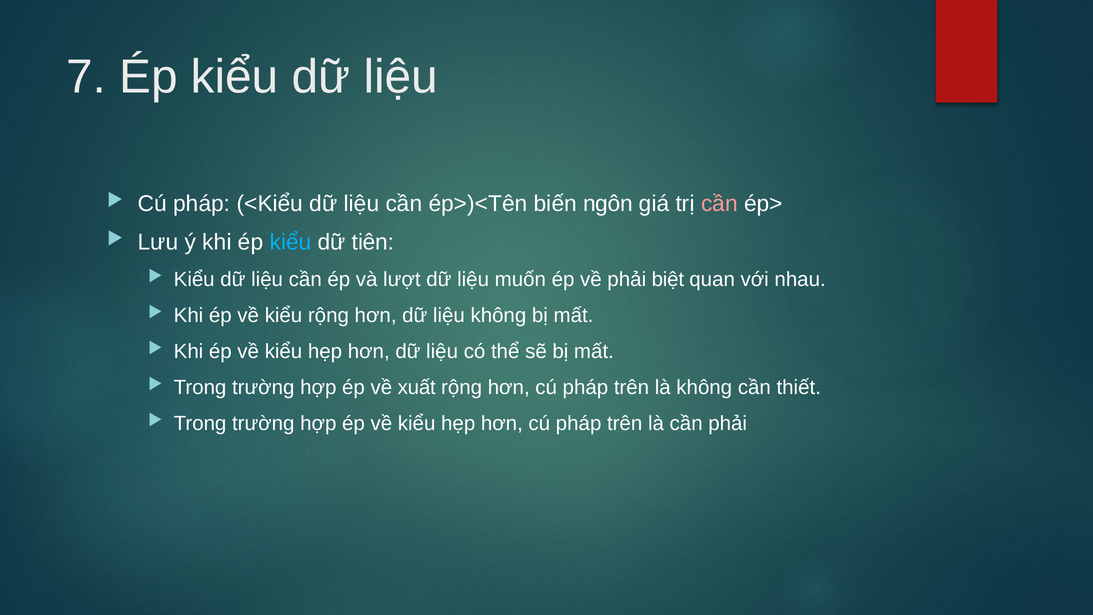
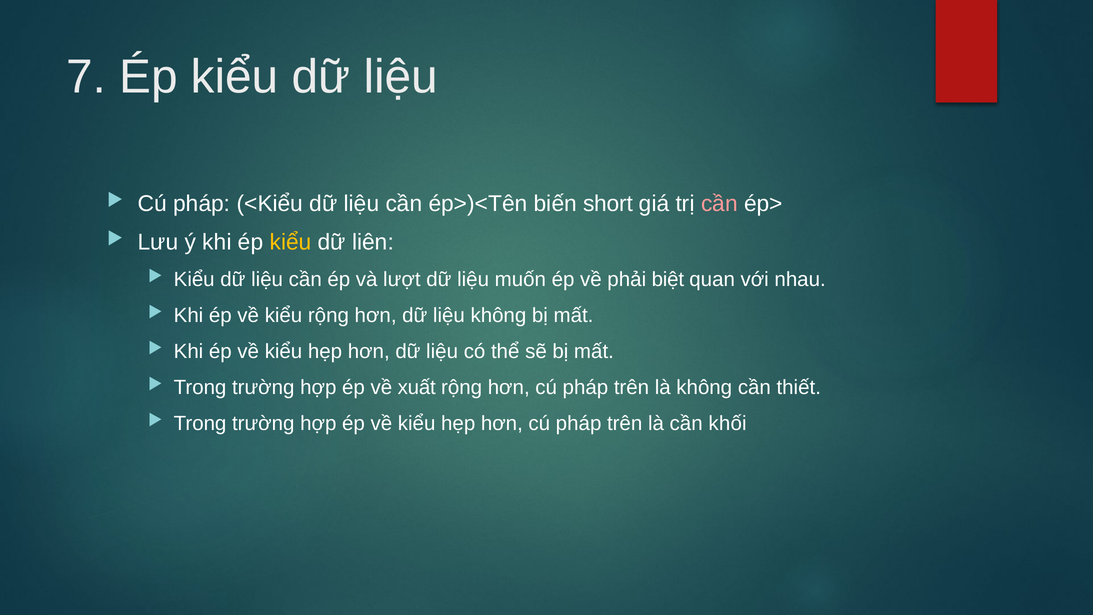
ngôn: ngôn -> short
kiểu at (291, 242) colour: light blue -> yellow
tiên: tiên -> liên
cần phải: phải -> khối
